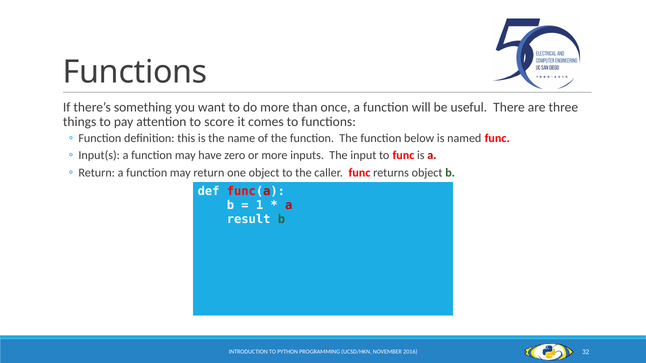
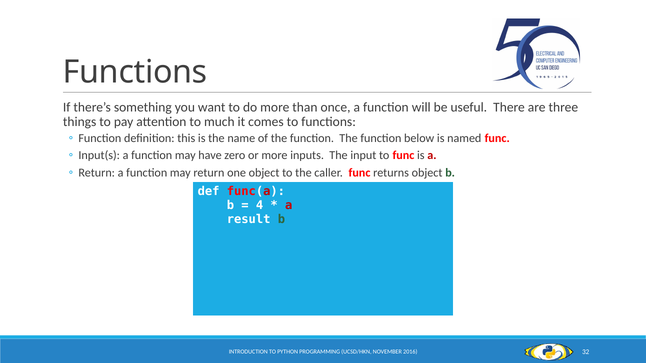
score: score -> much
1: 1 -> 4
